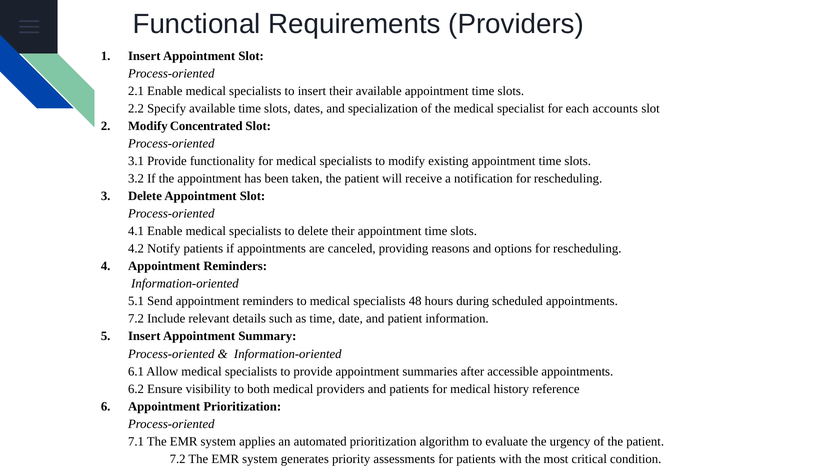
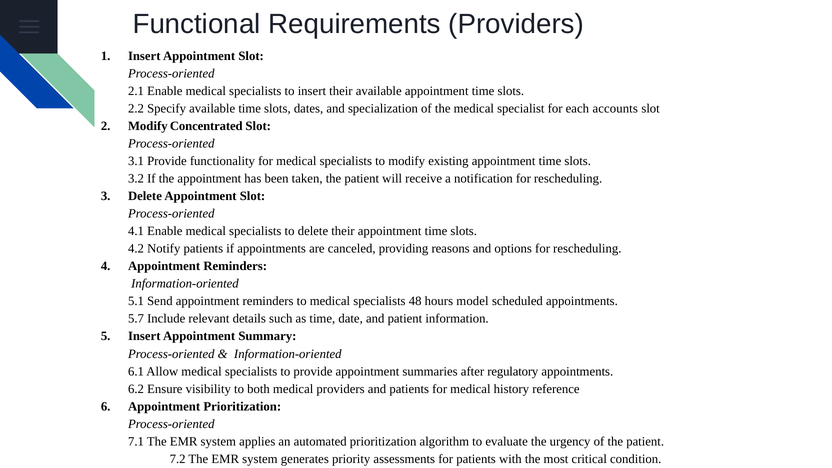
during: during -> model
7.2 at (136, 319): 7.2 -> 5.7
accessible: accessible -> regulatory
